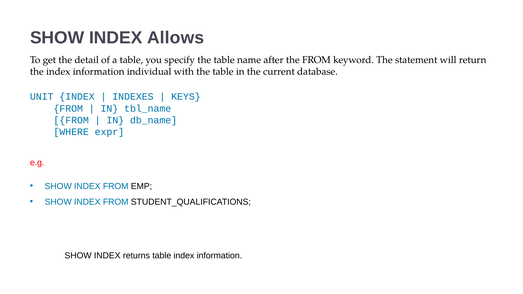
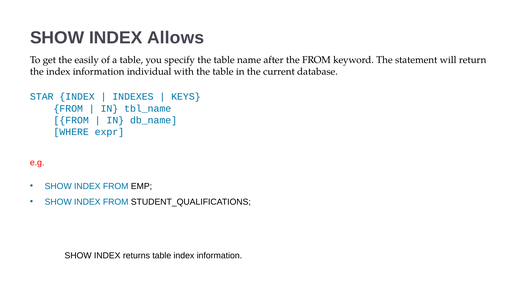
detail: detail -> easily
UNIT: UNIT -> STAR
